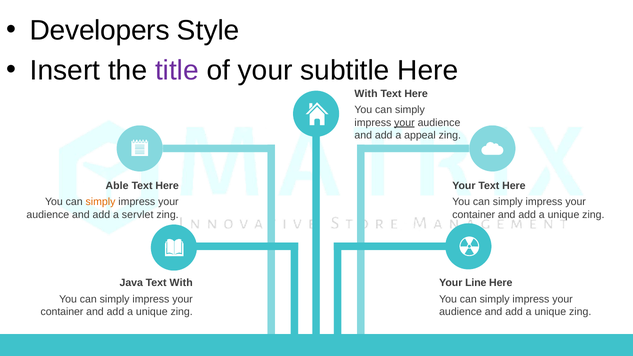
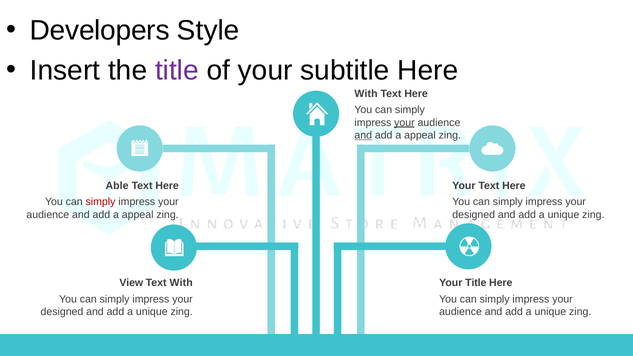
and at (363, 135) underline: none -> present
simply at (101, 202) colour: orange -> red
servlet at (138, 215): servlet -> appeal
container at (474, 215): container -> designed
Java: Java -> View
Your Line: Line -> Title
container at (62, 312): container -> designed
